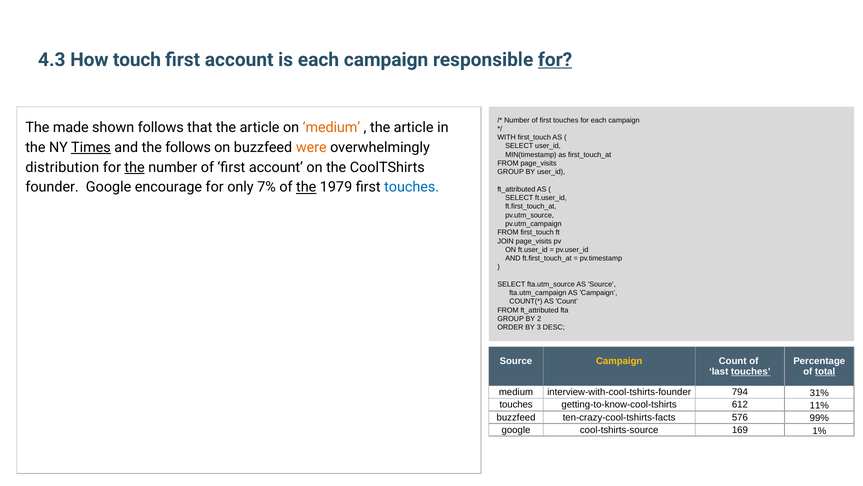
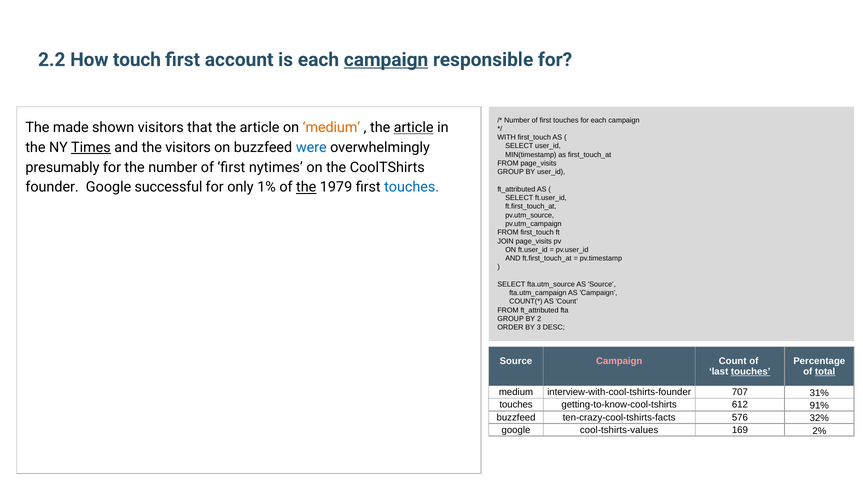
4.3: 4.3 -> 2.2
campaign at (386, 60) underline: none -> present
for at (555, 60) underline: present -> none
shown follows: follows -> visitors
article at (414, 127) underline: none -> present
the follows: follows -> visitors
were colour: orange -> blue
distribution: distribution -> presumably
the at (135, 167) underline: present -> none
of first account: account -> nytimes
encourage: encourage -> successful
7%: 7% -> 1%
Campaign at (619, 361) colour: yellow -> pink
794: 794 -> 707
11%: 11% -> 91%
99%: 99% -> 32%
cool-tshirts-source: cool-tshirts-source -> cool-tshirts-values
1%: 1% -> 2%
